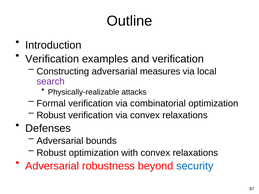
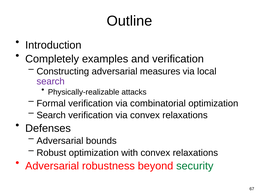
Verification at (52, 59): Verification -> Completely
Robust at (51, 115): Robust -> Search
security colour: blue -> green
